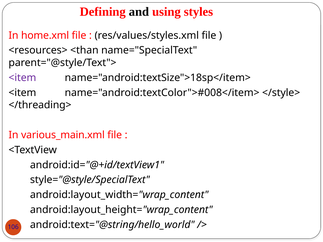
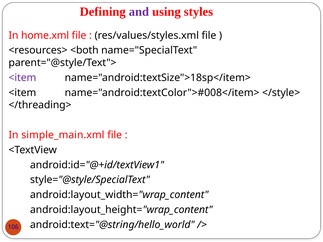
and colour: black -> purple
<than: <than -> <both
various_main.xml: various_main.xml -> simple_main.xml
